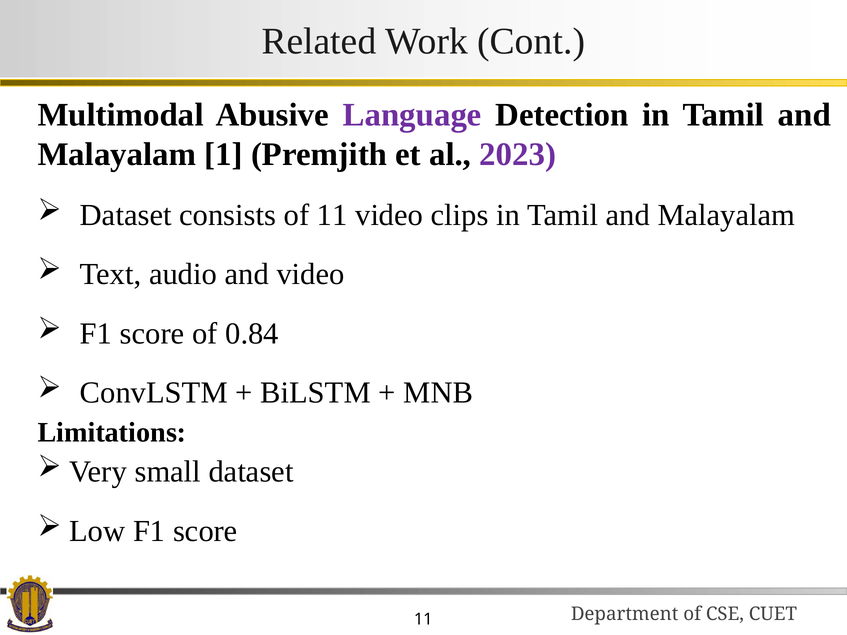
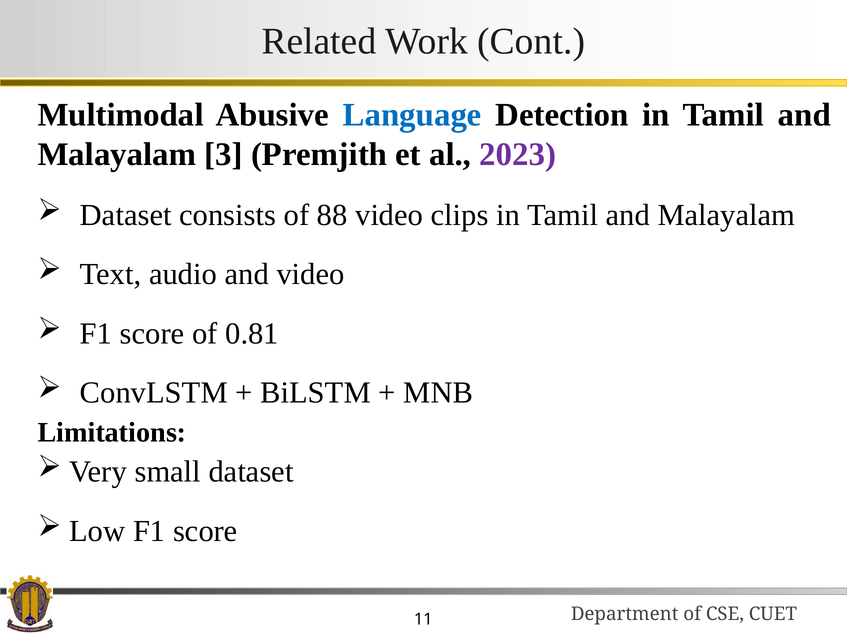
Language colour: purple -> blue
1: 1 -> 3
of 11: 11 -> 88
0.84: 0.84 -> 0.81
